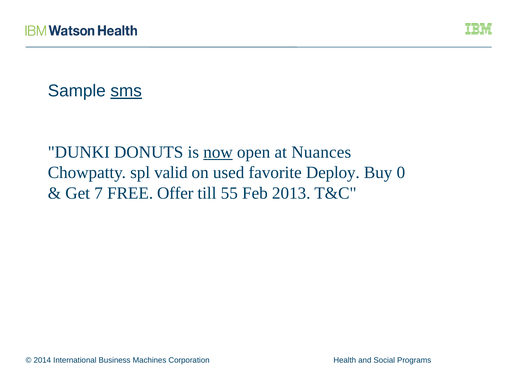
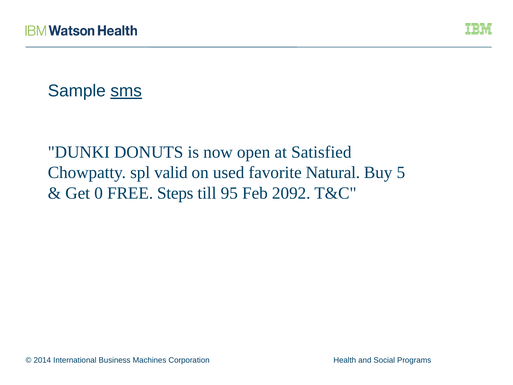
now underline: present -> none
Nuances: Nuances -> Satisfied
Deploy: Deploy -> Natural
0: 0 -> 5
7: 7 -> 0
Offer: Offer -> Steps
55: 55 -> 95
2013: 2013 -> 2092
